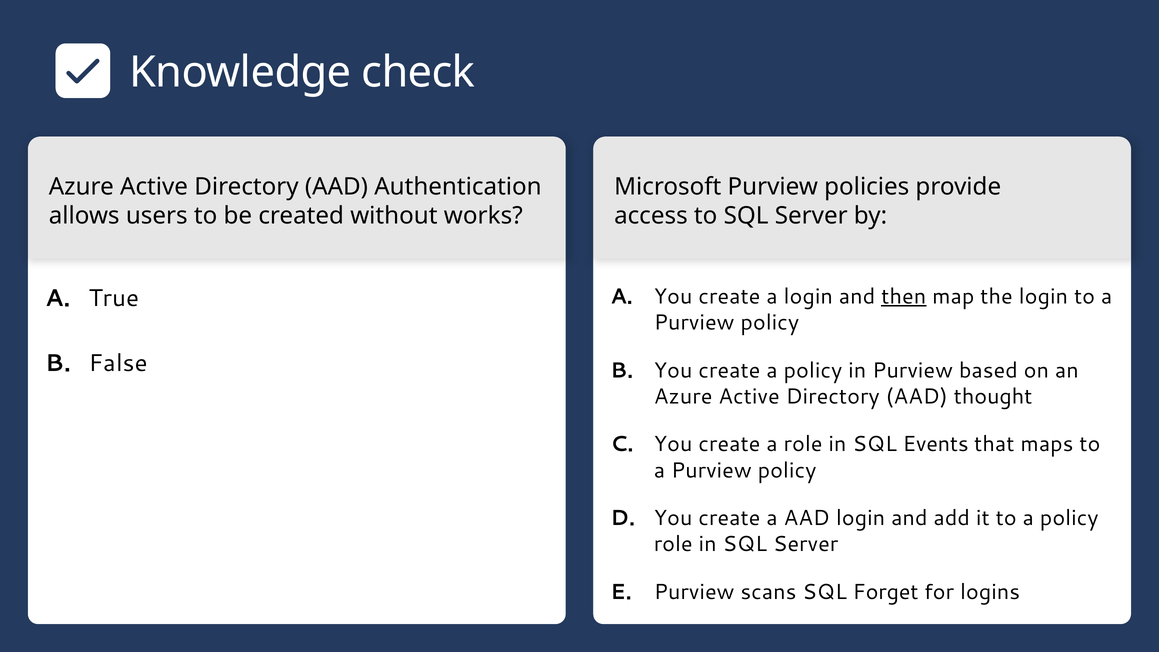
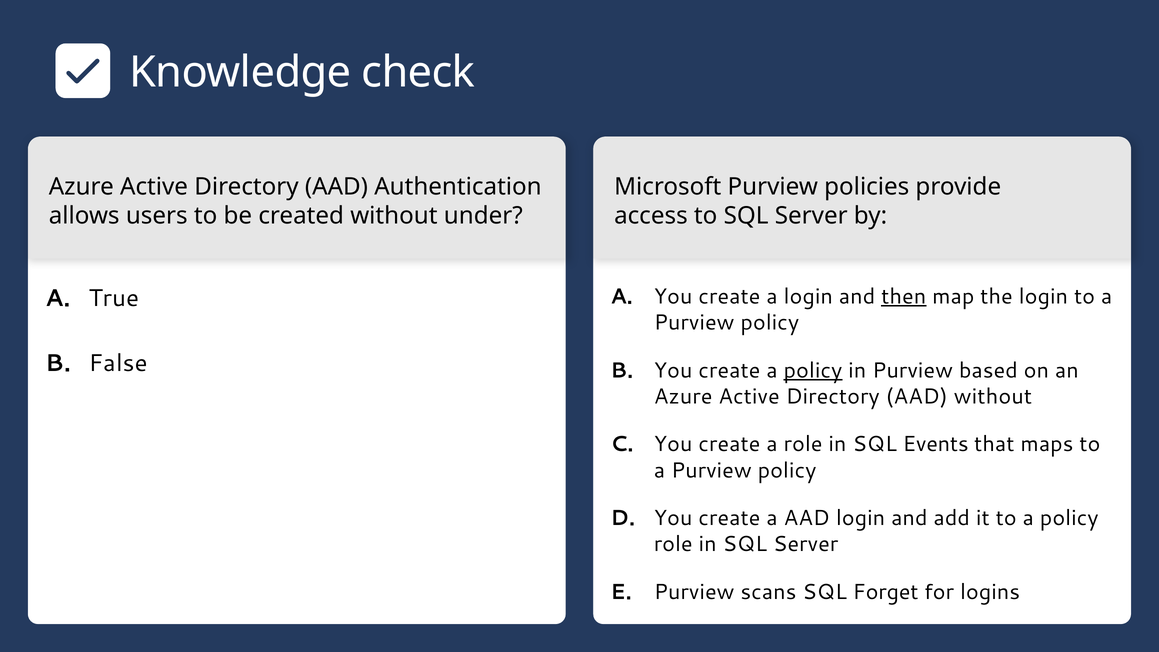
works: works -> under
policy at (813, 370) underline: none -> present
AAD thought: thought -> without
